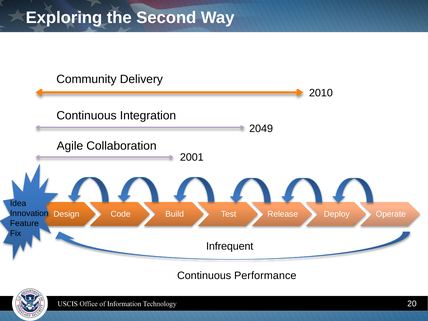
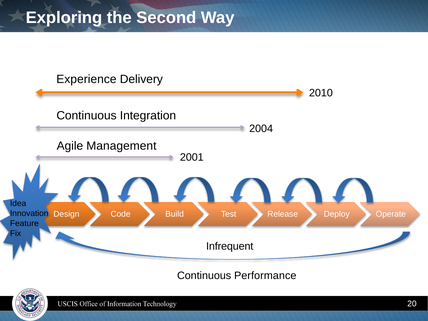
Community: Community -> Experience
2049: 2049 -> 2004
Collaboration: Collaboration -> Management
